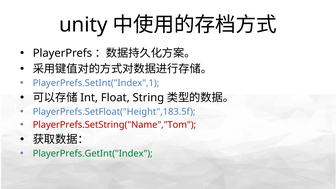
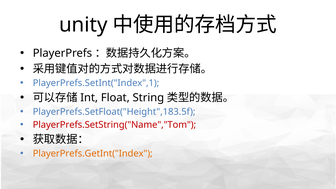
PlayerPrefs.GetInt("Index colour: green -> orange
